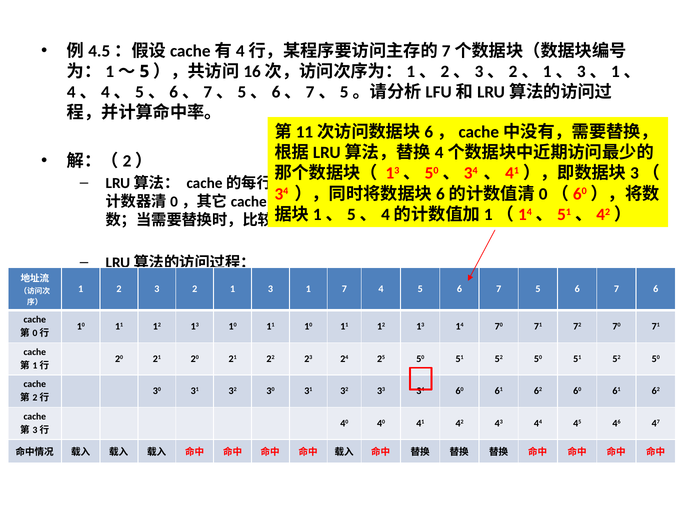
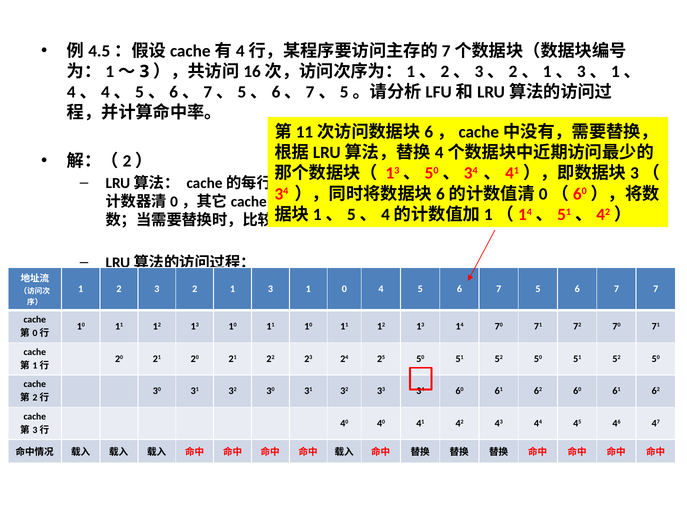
5 at (144, 71): 5 -> 3
1 7: 7 -> 0
7 6: 6 -> 7
